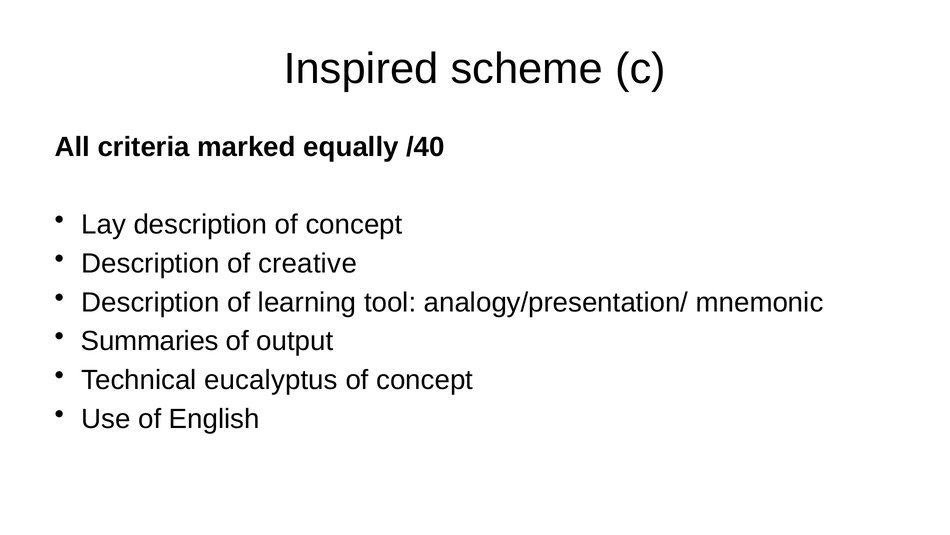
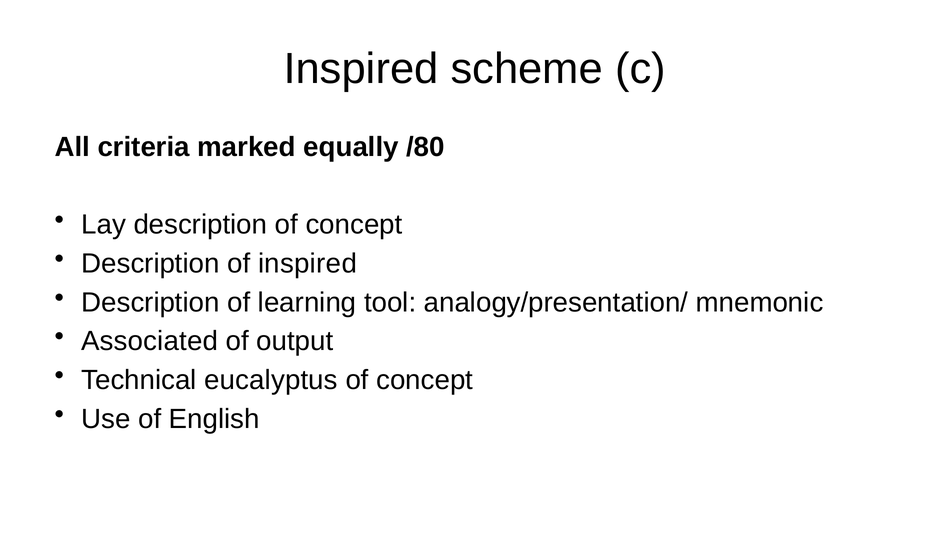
/40: /40 -> /80
of creative: creative -> inspired
Summaries: Summaries -> Associated
